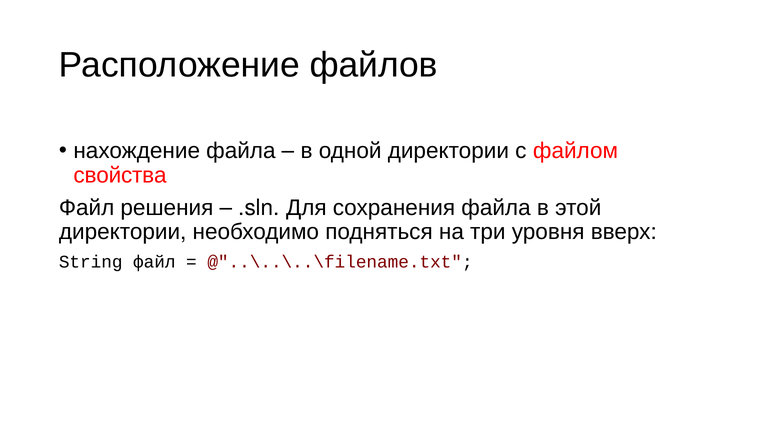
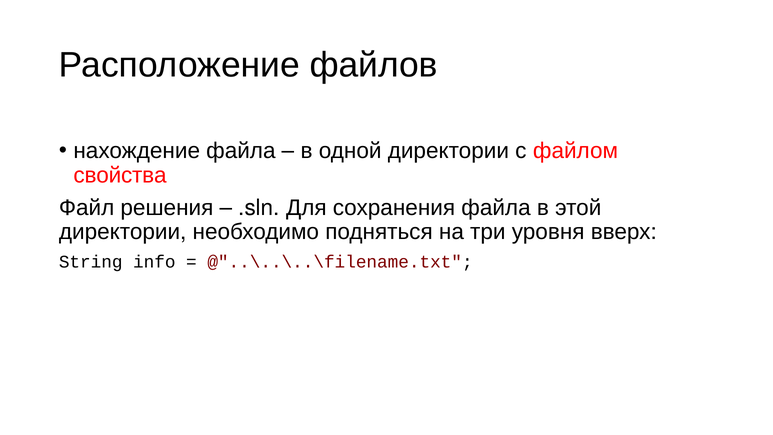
String файл: файл -> info
